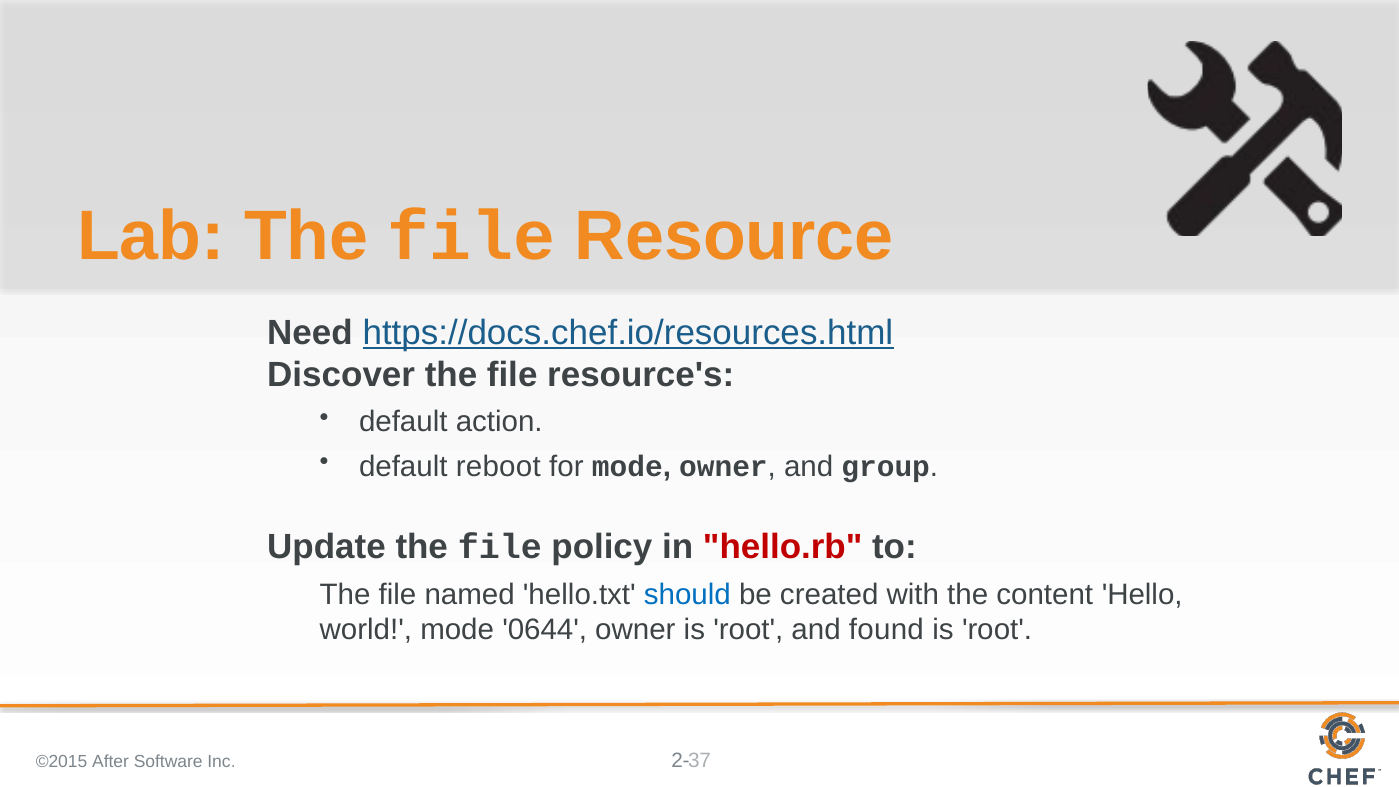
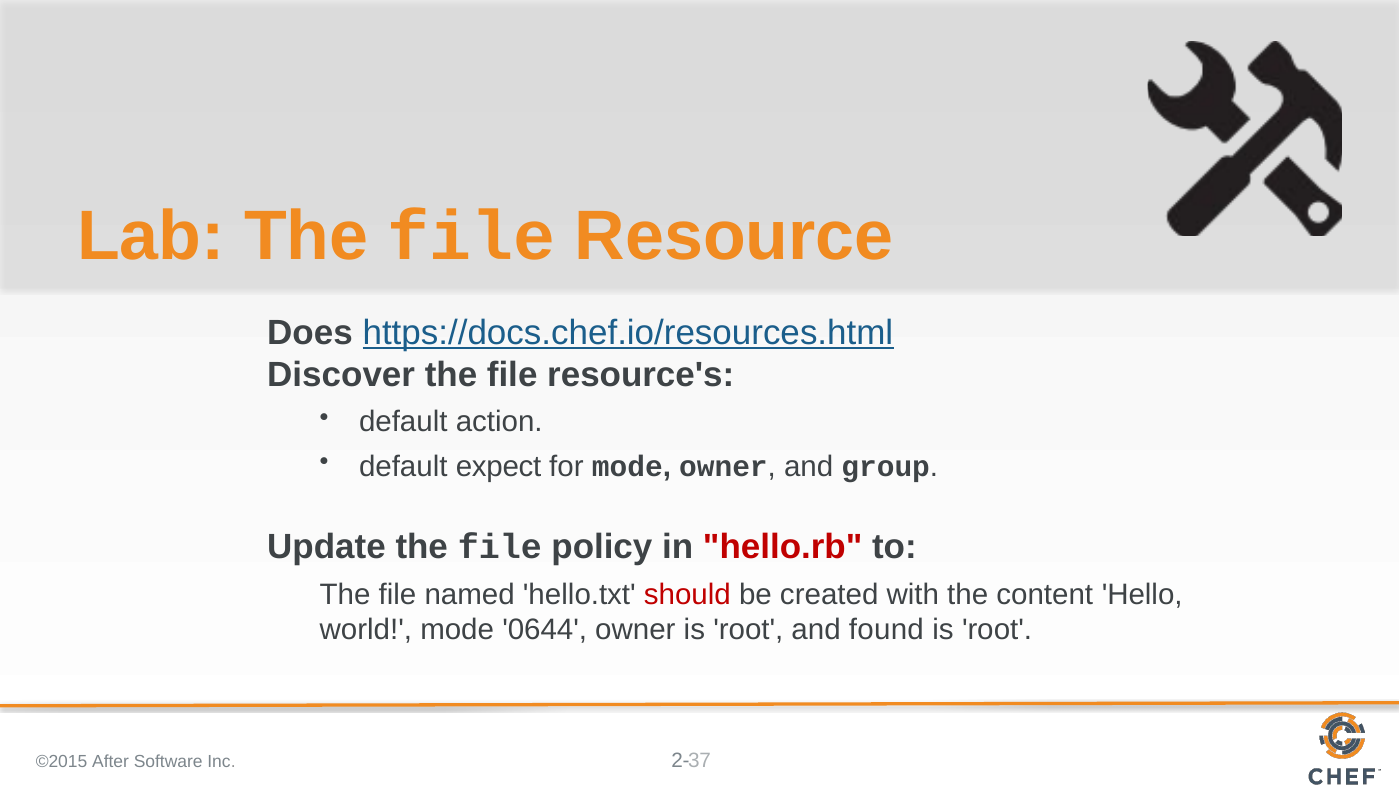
Need: Need -> Does
reboot: reboot -> expect
should colour: blue -> red
